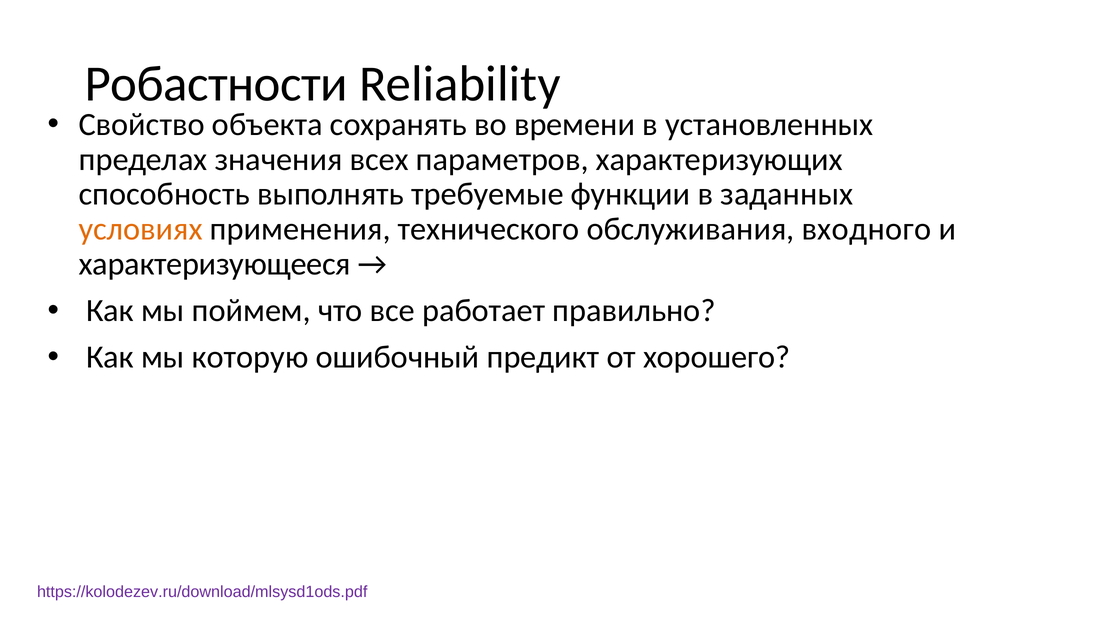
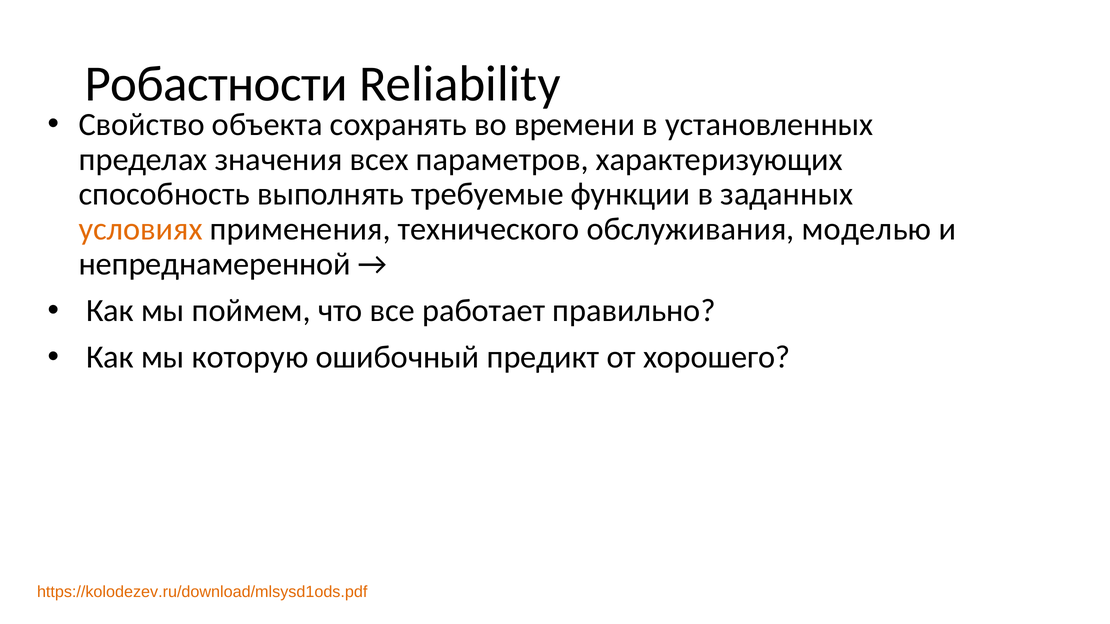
входного: входного -> моделью
характеризующееся: характеризующееся -> непреднамеренной
https://kolodezev.ru/download/mlsysd1ods.pdf colour: purple -> orange
